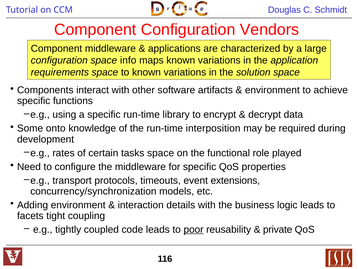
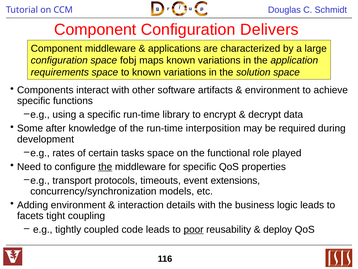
Vendors: Vendors -> Delivers
info: info -> fobj
onto: onto -> after
the at (105, 166) underline: none -> present
private: private -> deploy
